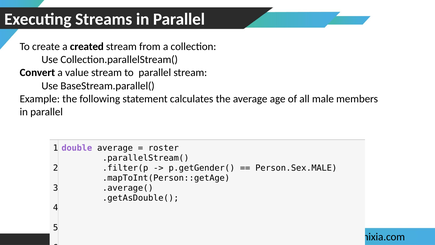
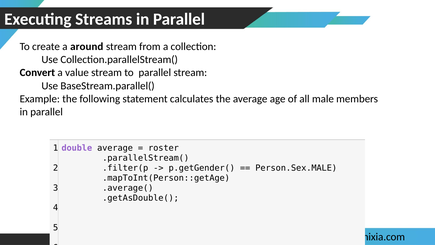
created: created -> around
